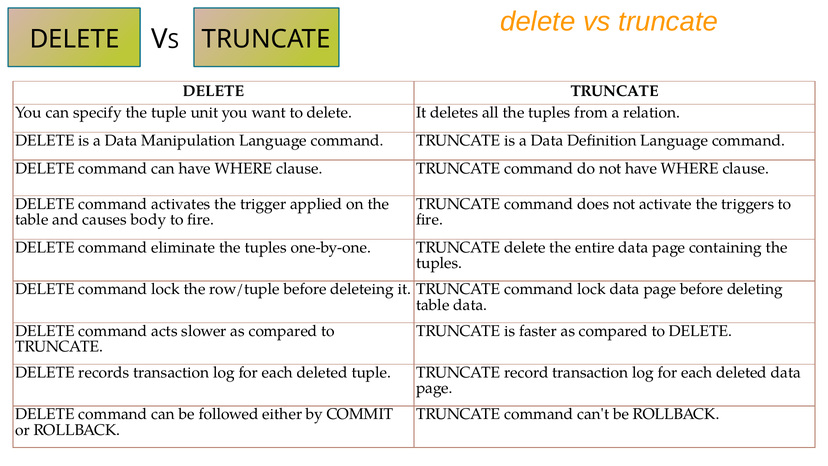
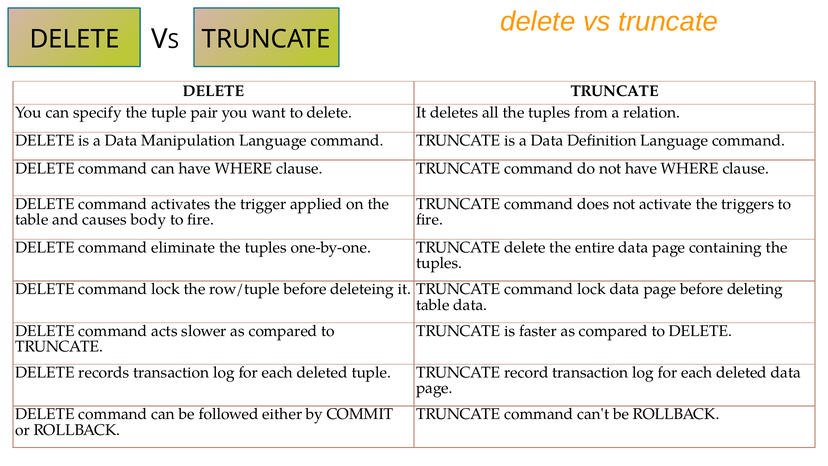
unit: unit -> pair
